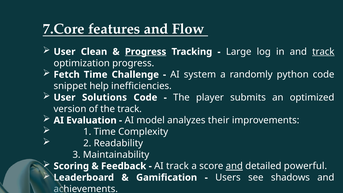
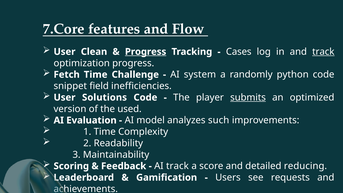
Large: Large -> Cases
help: help -> field
submits underline: none -> present
track at (130, 109): track -> used
their: their -> such
and at (234, 166) underline: present -> none
powerful: powerful -> reducing
shadows: shadows -> requests
